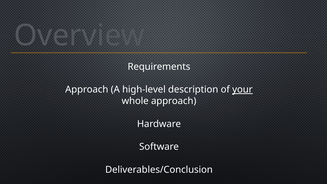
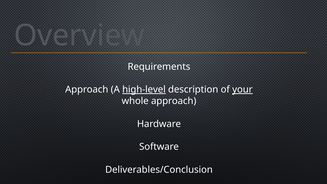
high-level underline: none -> present
